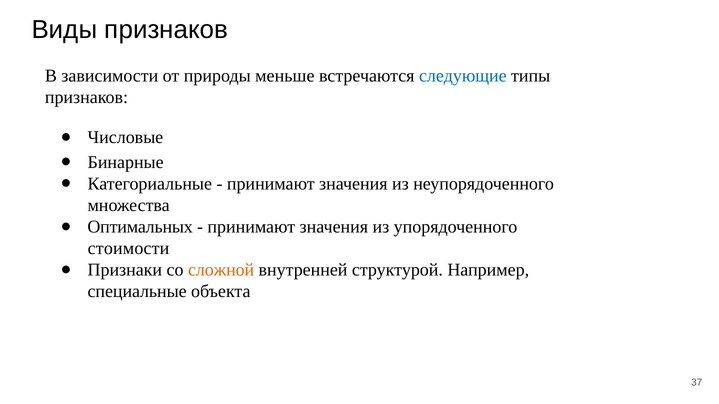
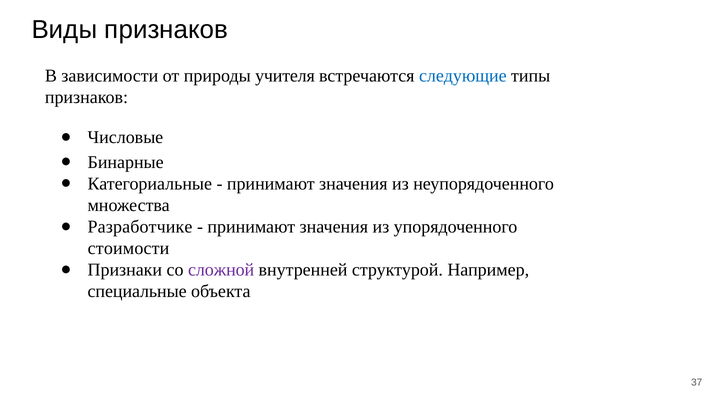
меньше: меньше -> учителя
Оптимальных: Оптимальных -> Разработчике
сложной colour: orange -> purple
